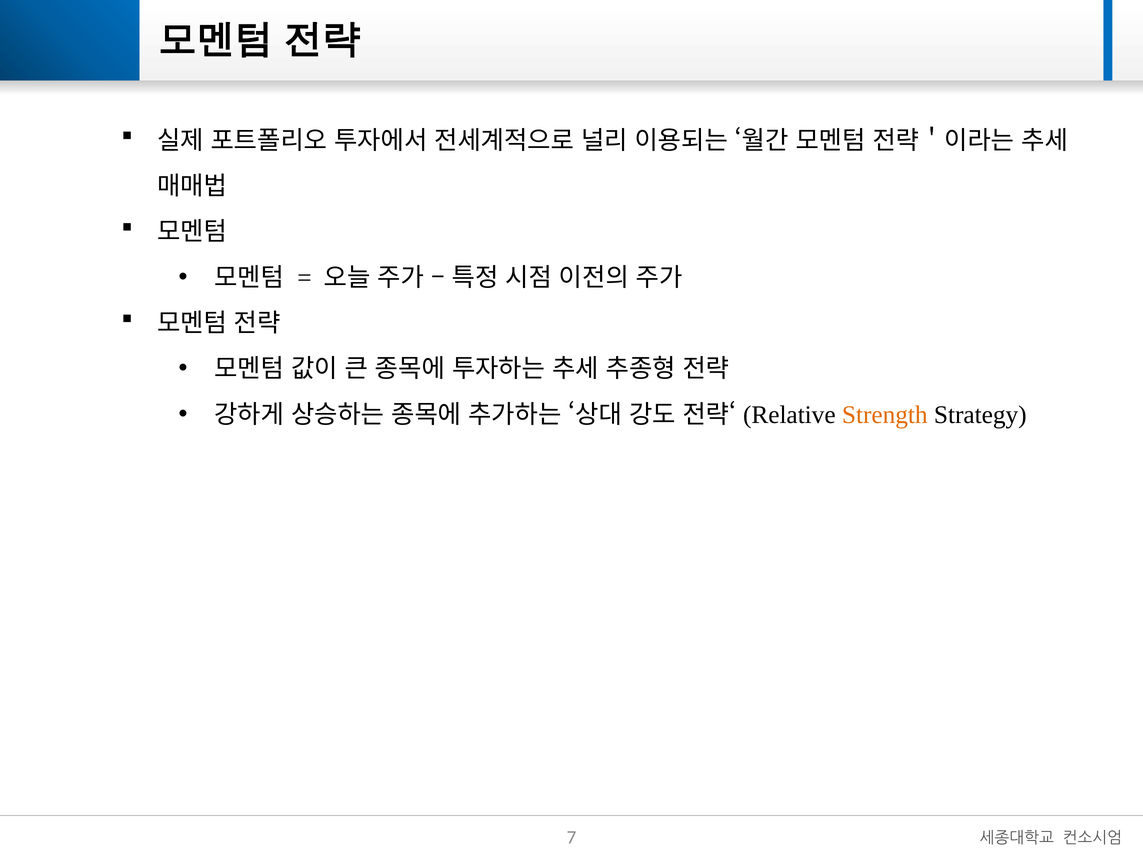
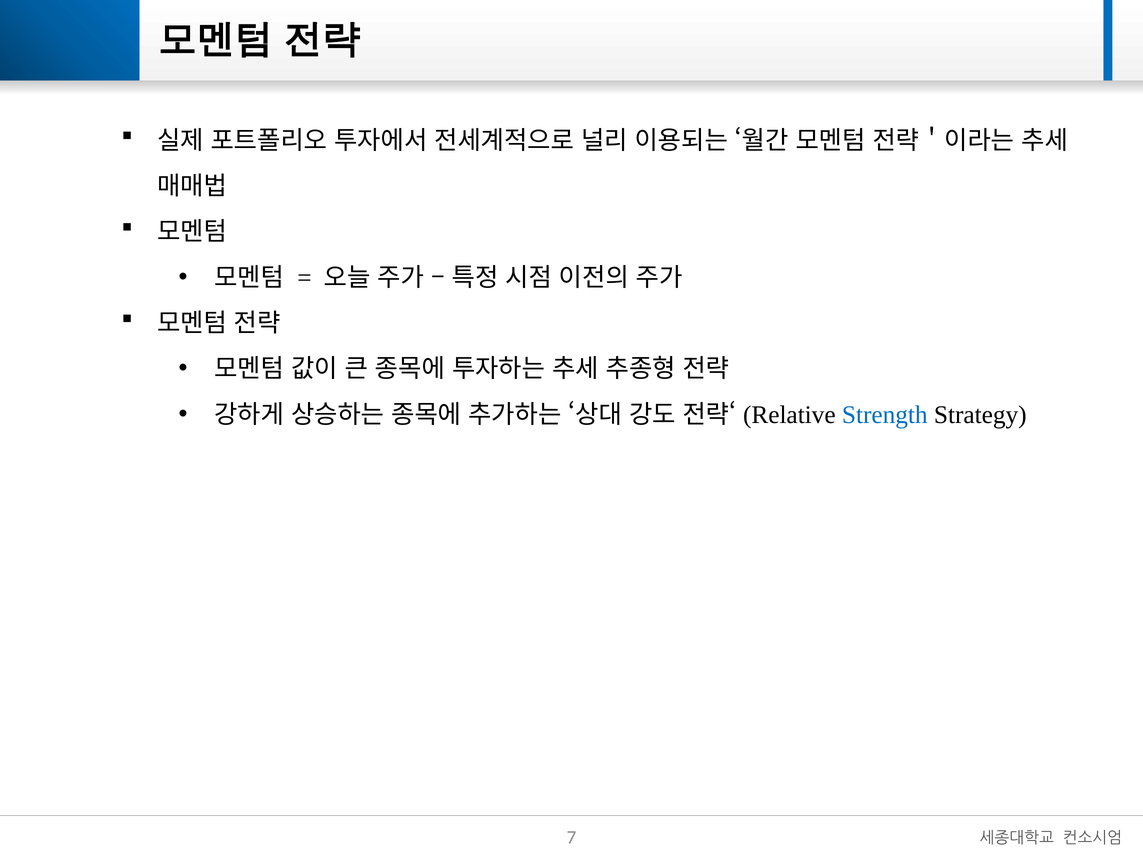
Strength colour: orange -> blue
